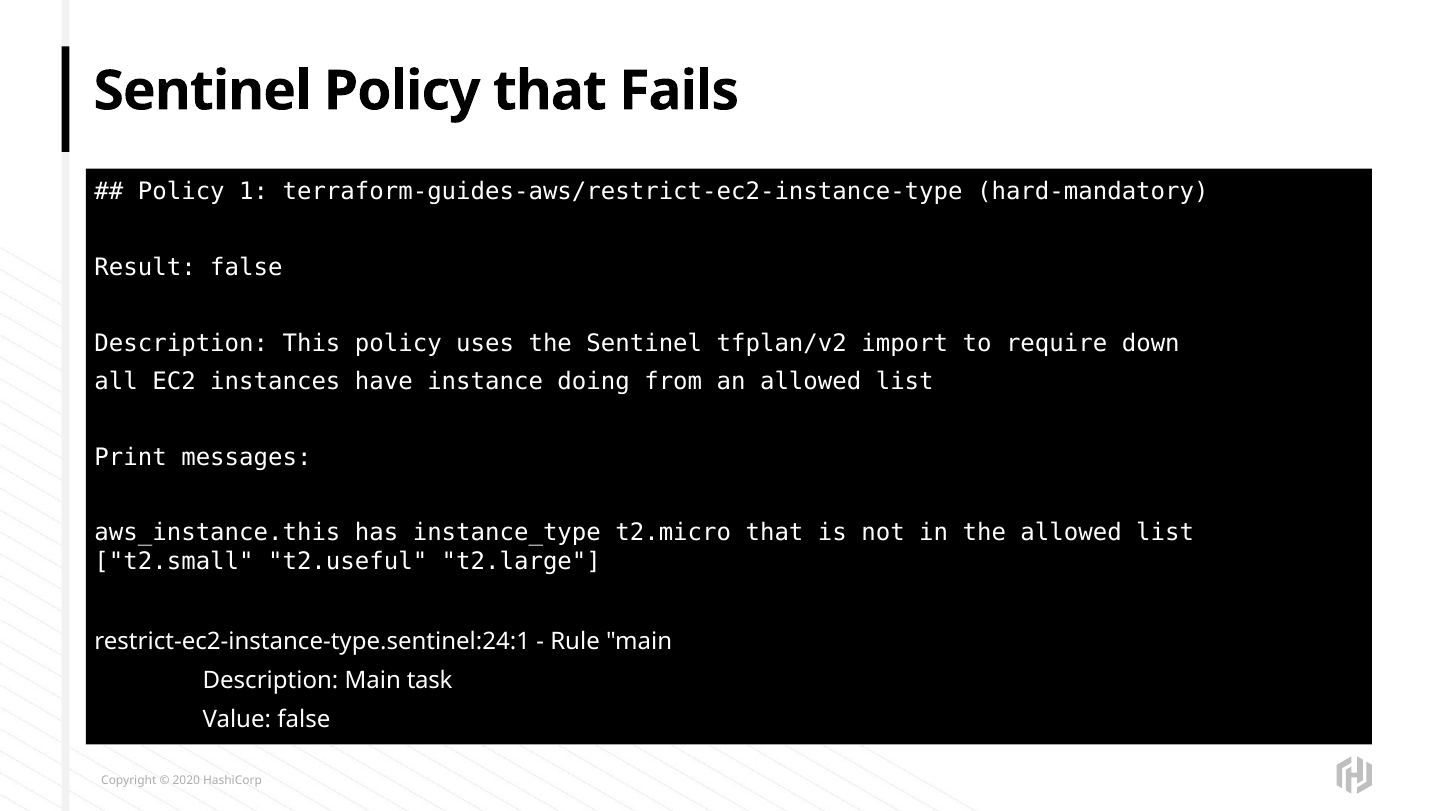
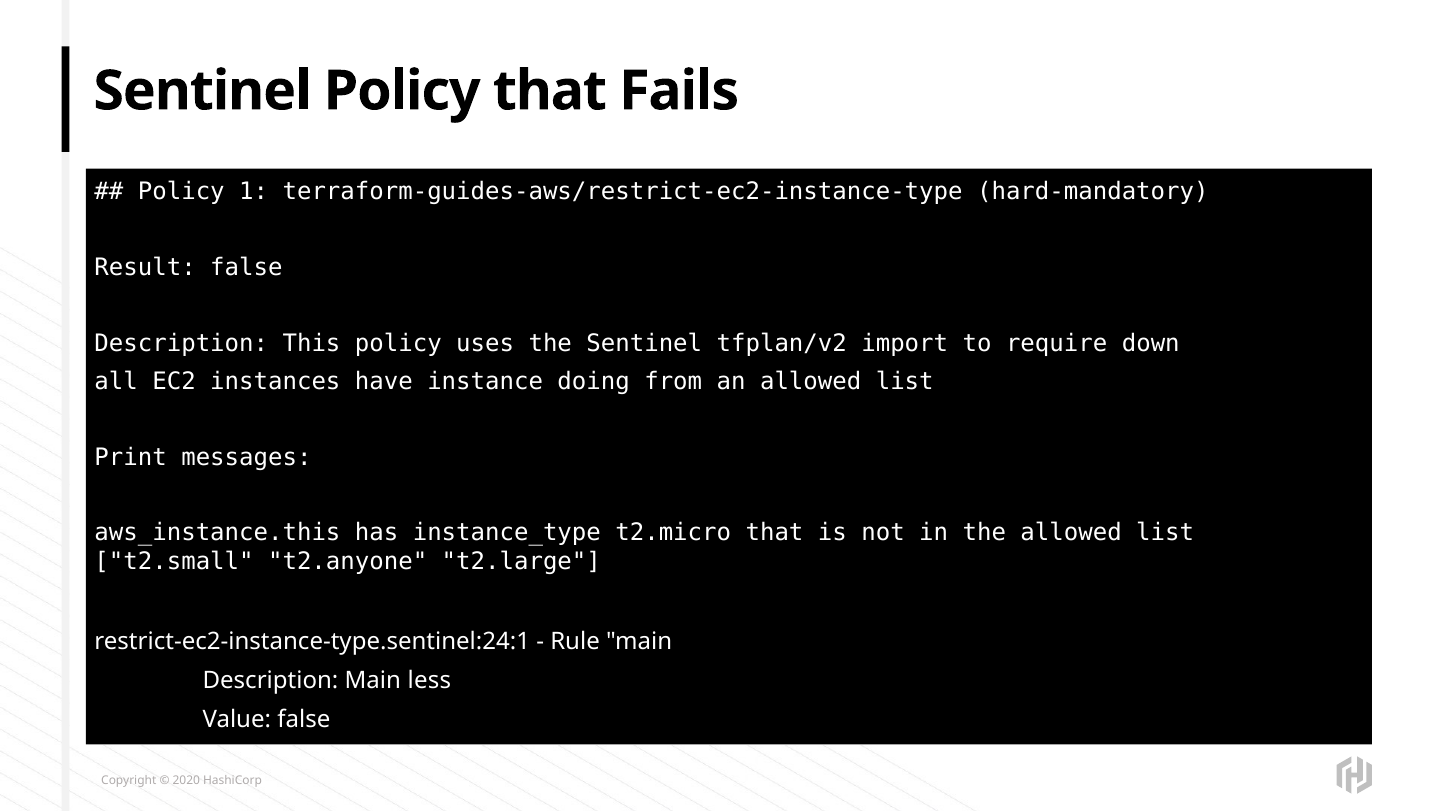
t2.useful: t2.useful -> t2.anyone
task: task -> less
